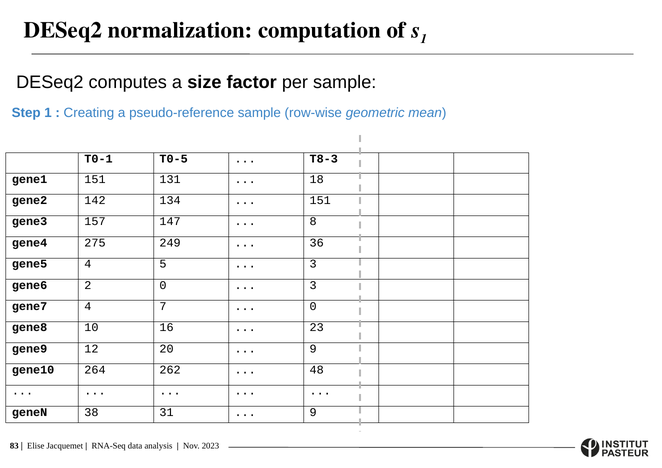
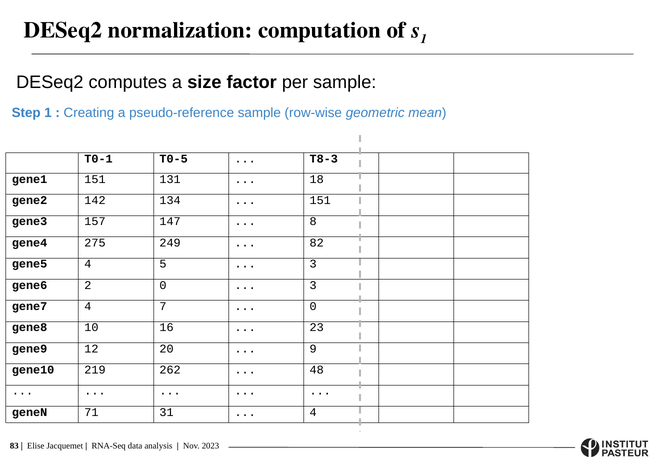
36: 36 -> 82
264: 264 -> 219
38: 38 -> 71
9 at (313, 412): 9 -> 4
